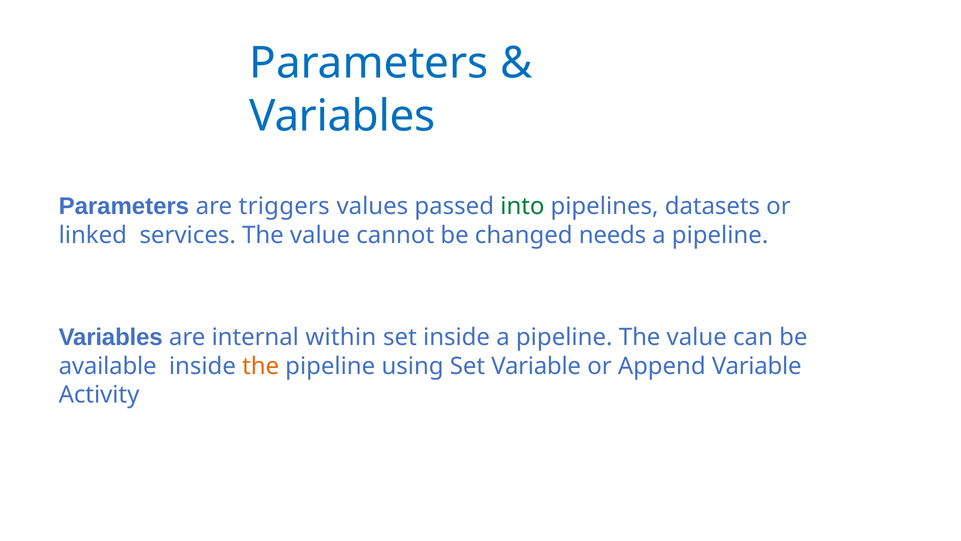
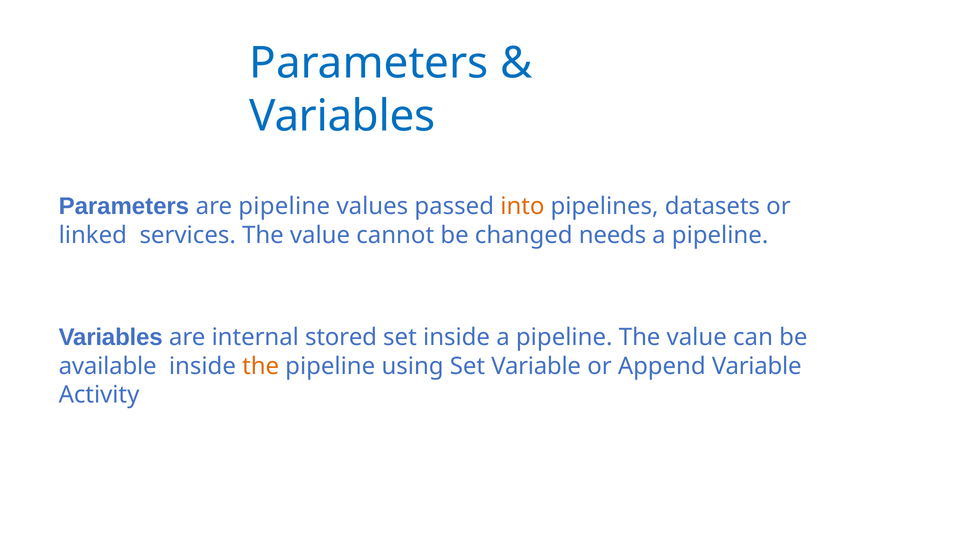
are triggers: triggers -> pipeline
into colour: green -> orange
within: within -> stored
